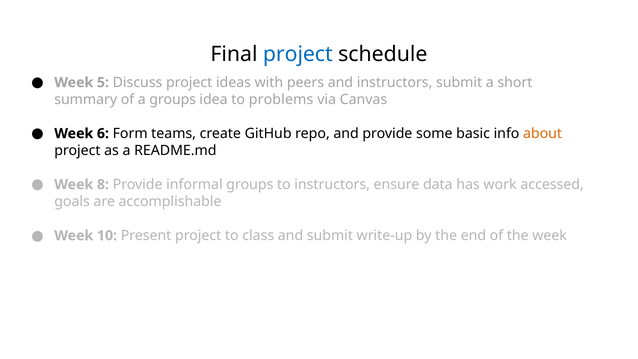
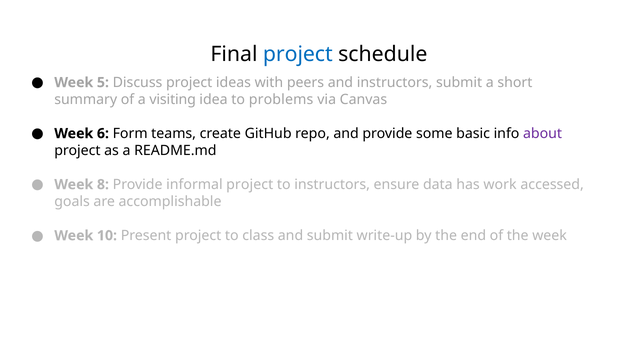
a groups: groups -> visiting
about colour: orange -> purple
informal groups: groups -> project
